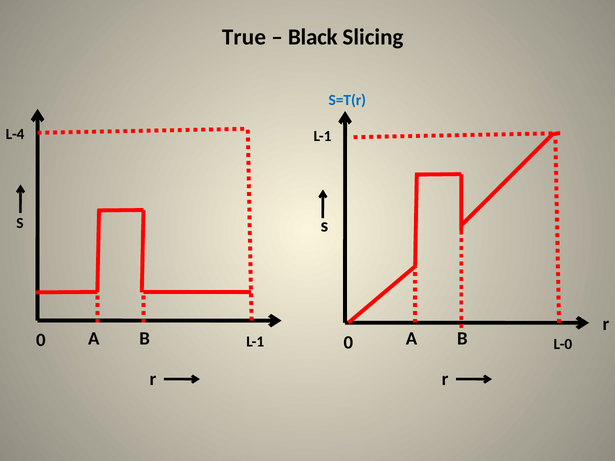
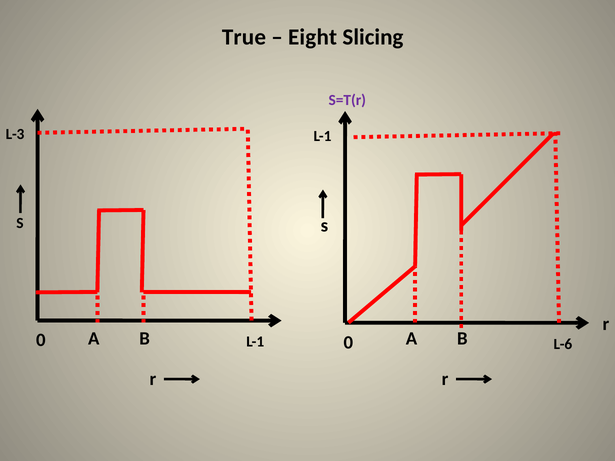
Black: Black -> Eight
S=T(r colour: blue -> purple
L-4: L-4 -> L-3
L-0: L-0 -> L-6
